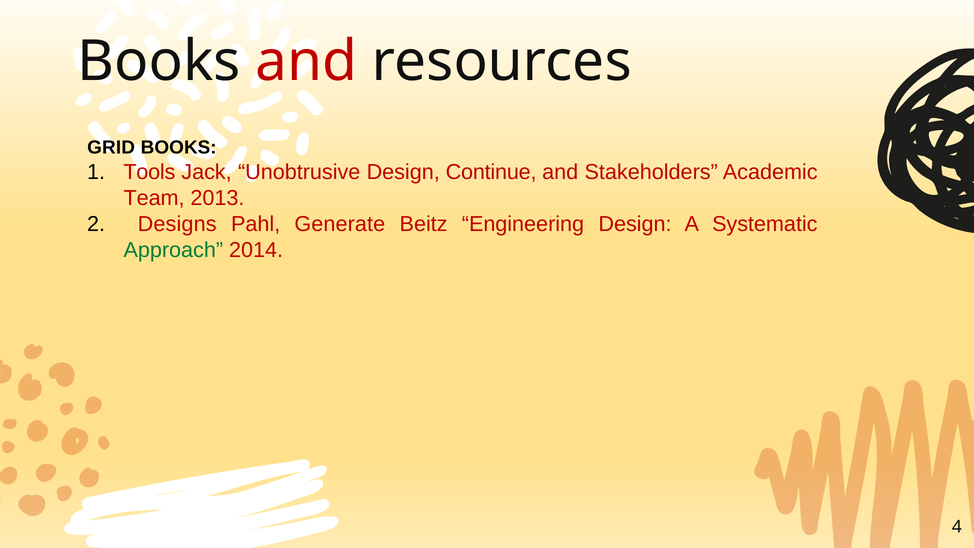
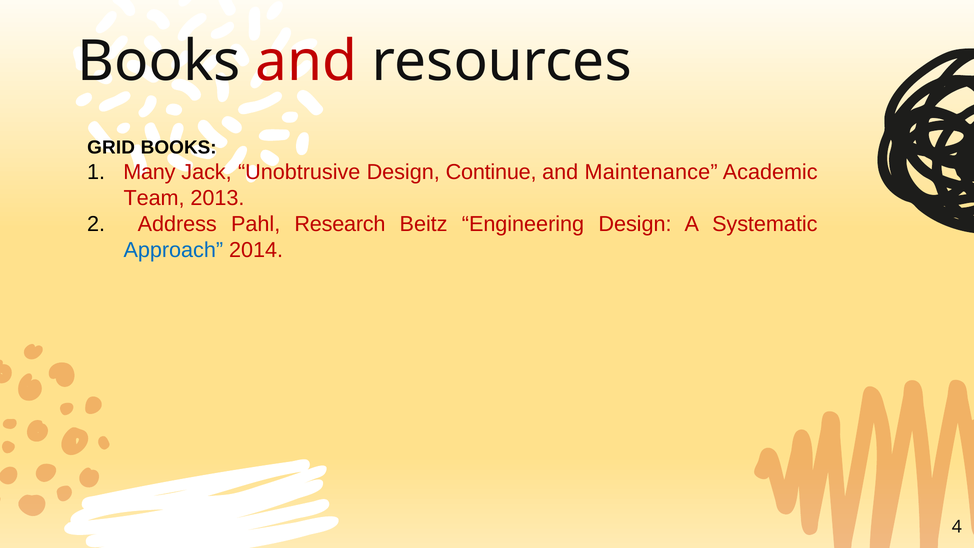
Tools: Tools -> Many
Stakeholders: Stakeholders -> Maintenance
Designs: Designs -> Address
Generate: Generate -> Research
Approach colour: green -> blue
